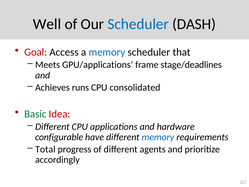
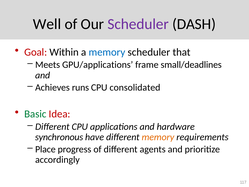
Scheduler at (138, 24) colour: blue -> purple
Access: Access -> Within
stage/deadlines: stage/deadlines -> small/deadlines
configurable: configurable -> synchronous
memory at (158, 137) colour: blue -> orange
Total: Total -> Place
